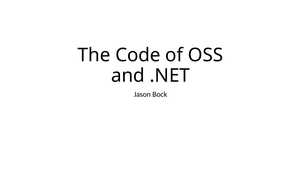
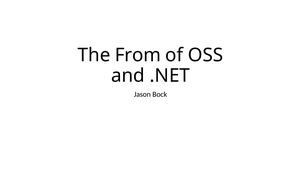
Code: Code -> From
